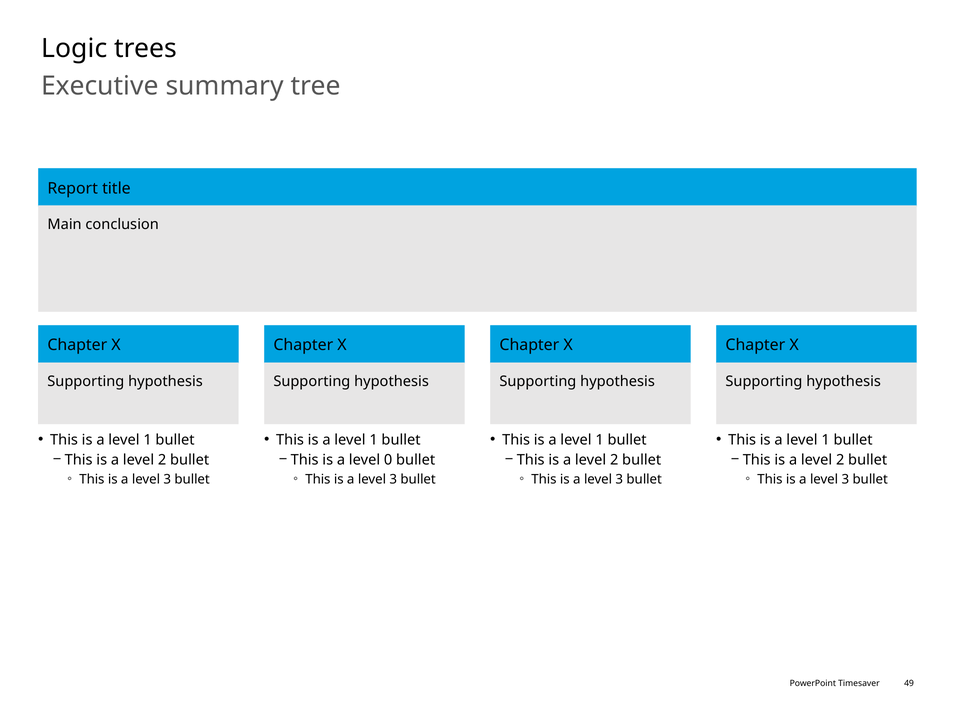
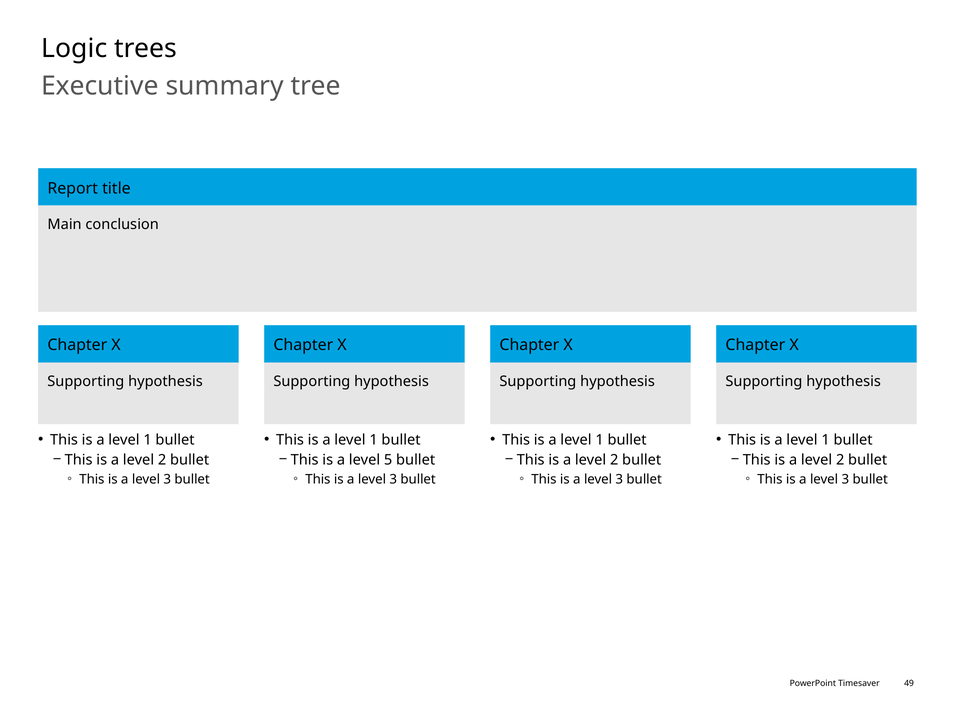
0: 0 -> 5
